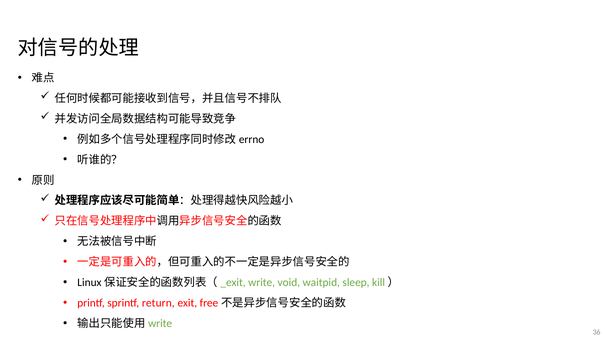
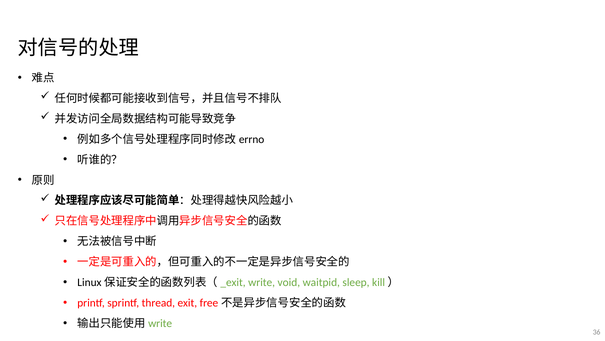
return: return -> thread
